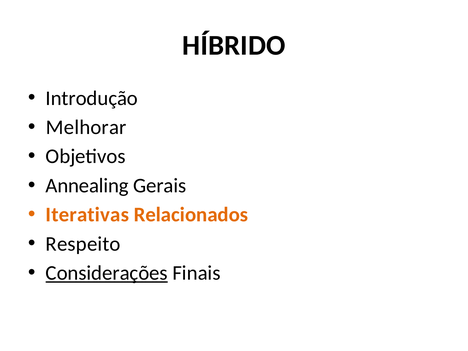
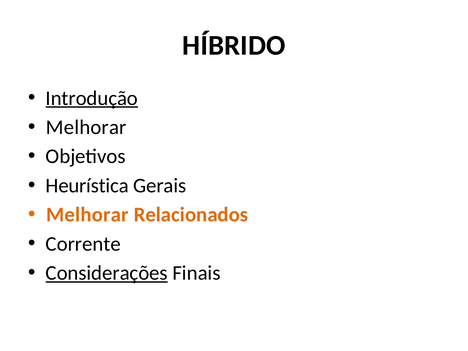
Introdução underline: none -> present
Annealing: Annealing -> Heurística
Iterativas at (87, 215): Iterativas -> Melhorar
Respeito: Respeito -> Corrente
